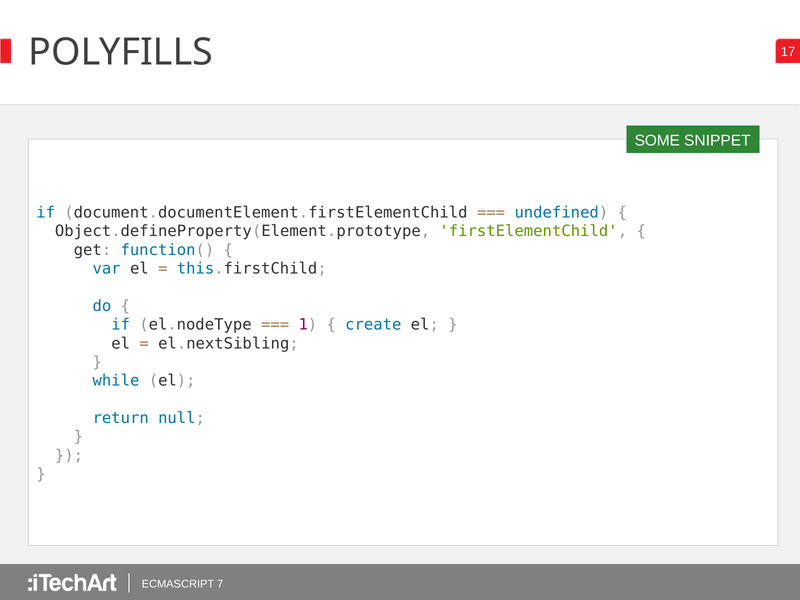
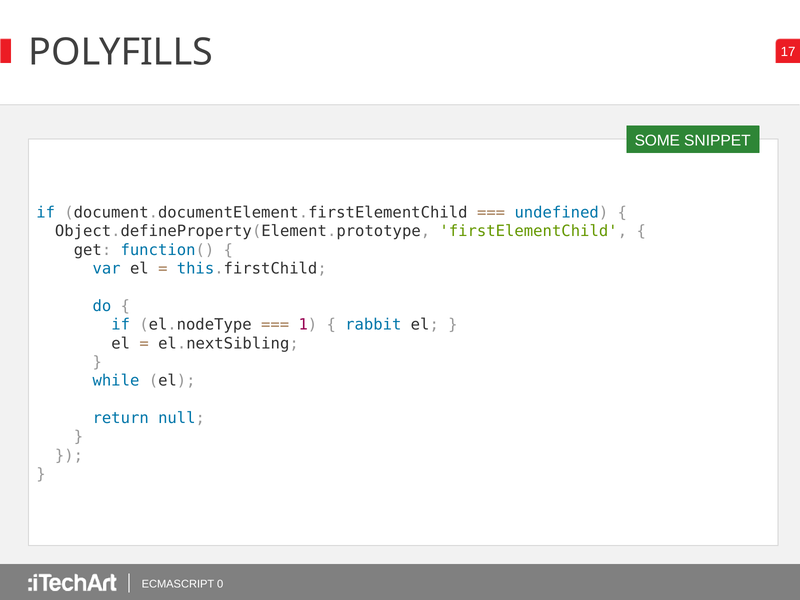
create: create -> rabbit
7: 7 -> 0
